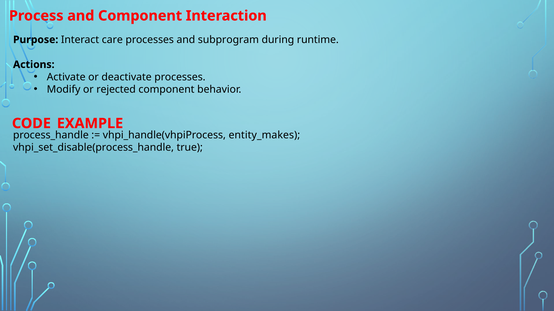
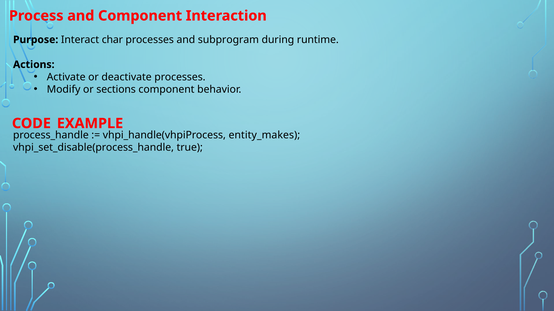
care: care -> char
rejected: rejected -> sections
